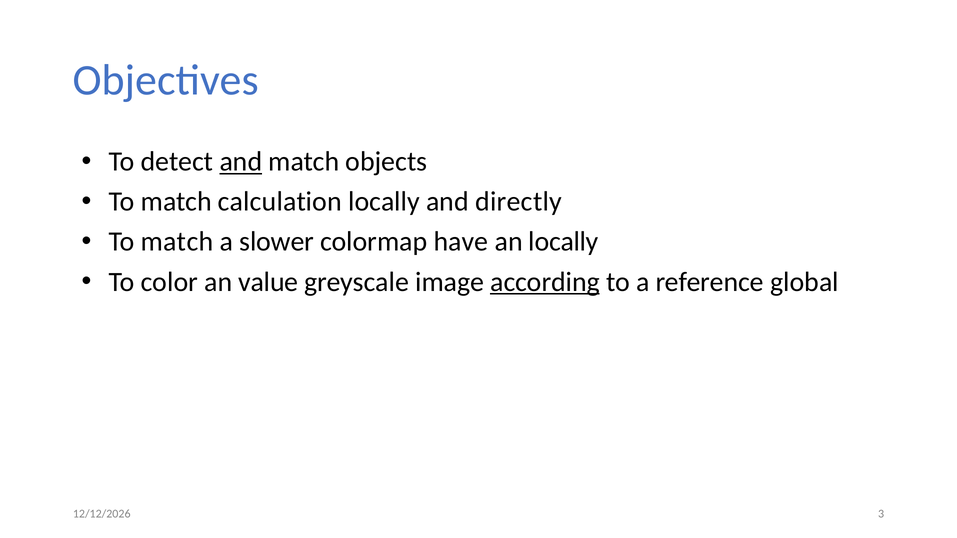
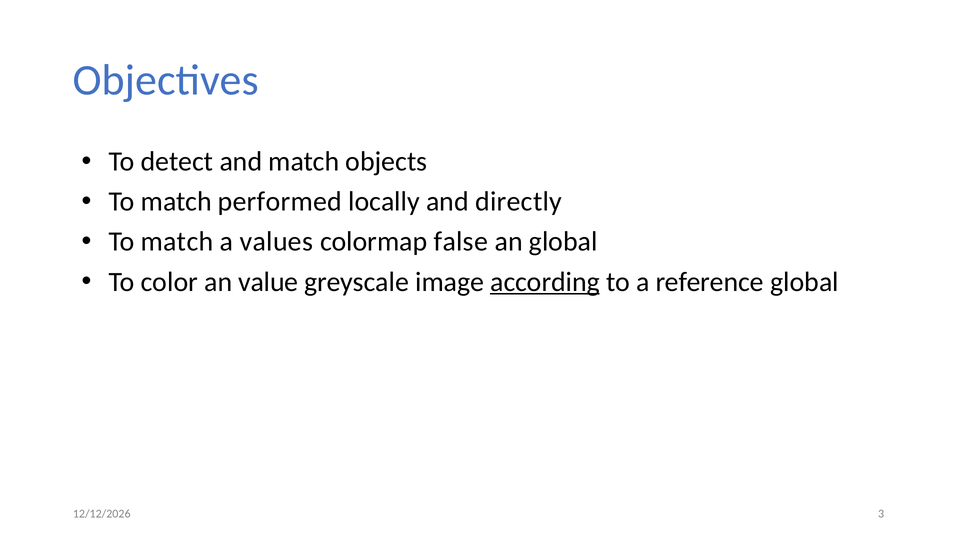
and at (241, 162) underline: present -> none
calculation: calculation -> performed
slower: slower -> values
have: have -> false
an locally: locally -> global
